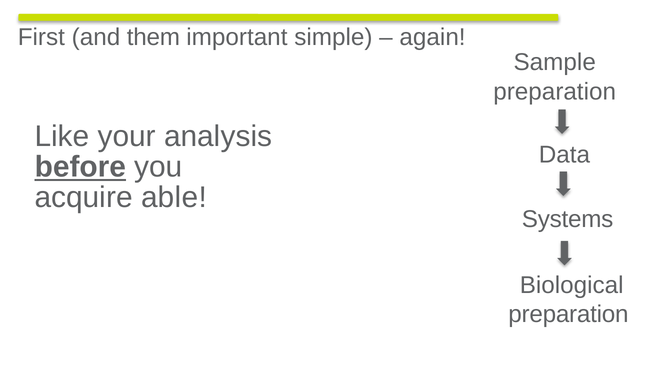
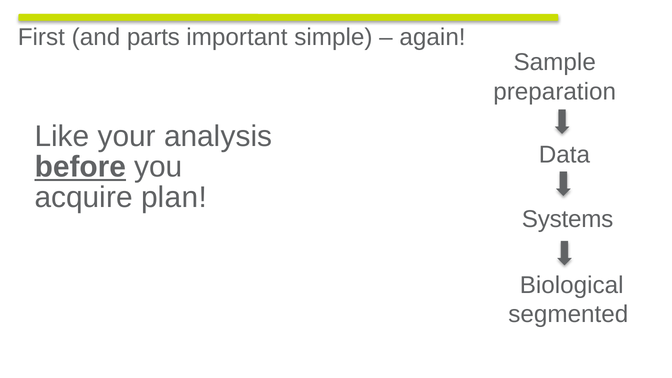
them: them -> parts
able: able -> plan
preparation at (568, 314): preparation -> segmented
